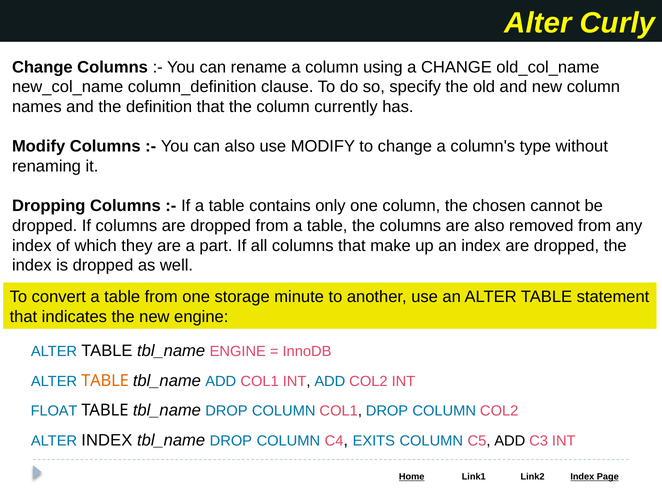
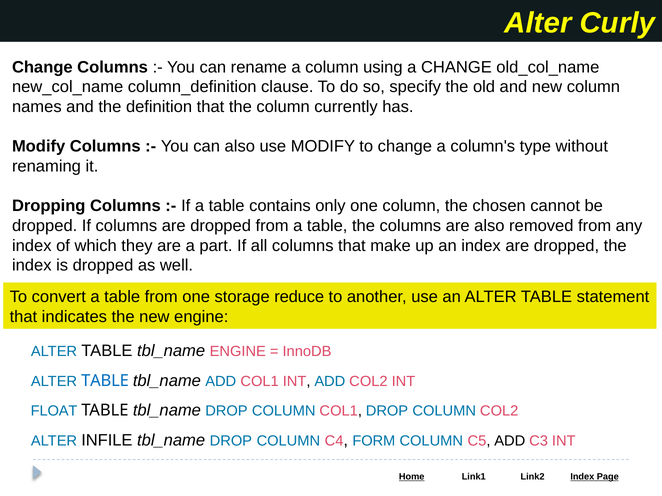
minute: minute -> reduce
TABLE at (105, 381) colour: orange -> blue
ALTER INDEX: INDEX -> INFILE
EXITS: EXITS -> FORM
